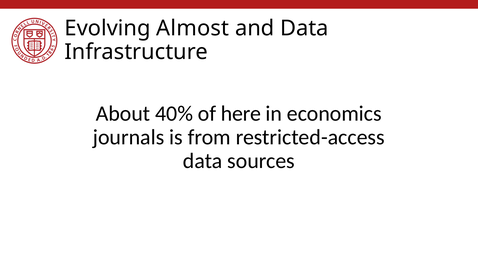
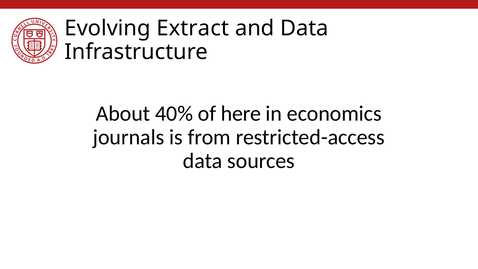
Almost: Almost -> Extract
